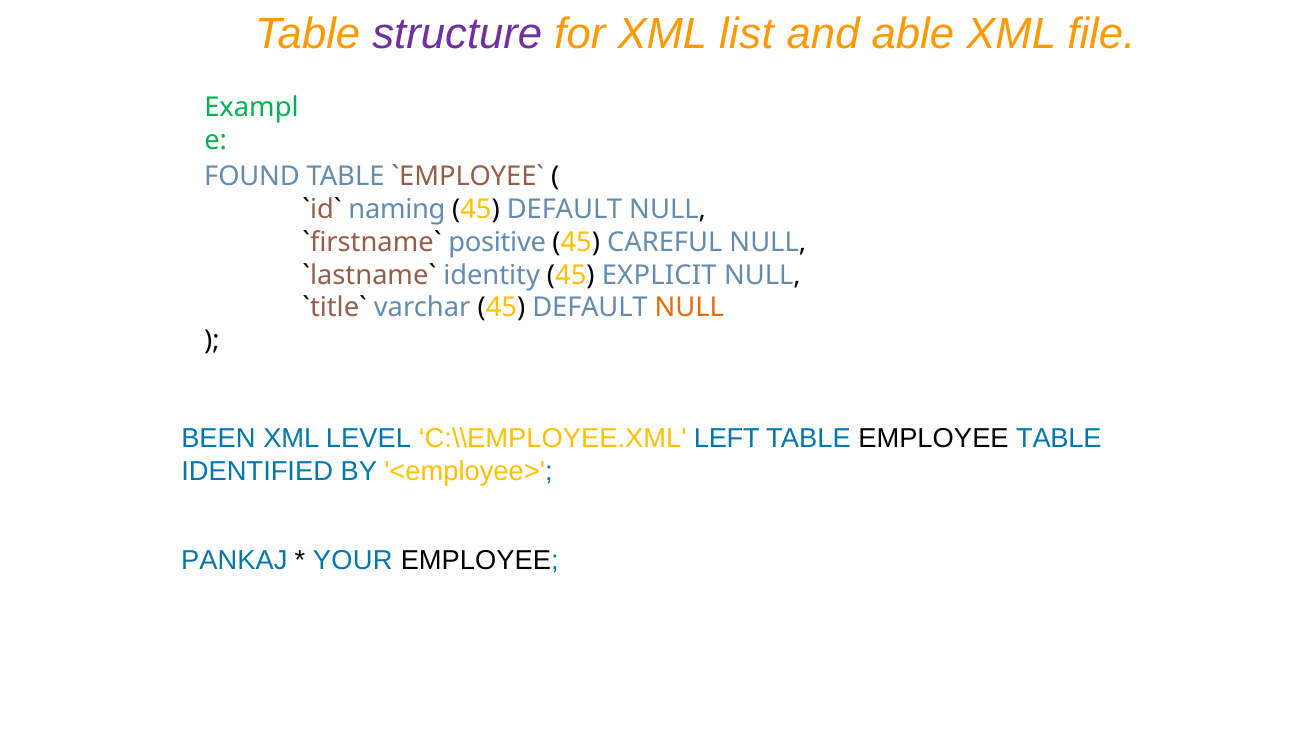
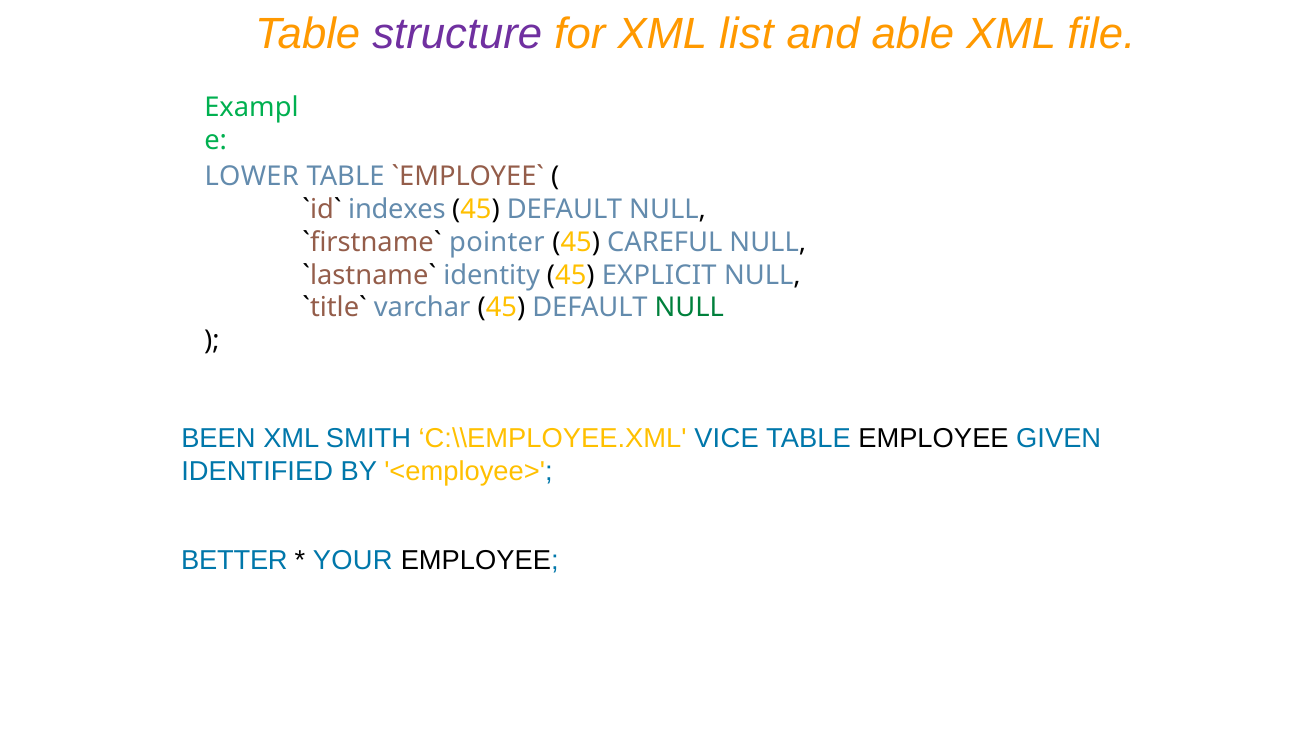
FOUND: FOUND -> LOWER
naming: naming -> indexes
positive: positive -> pointer
NULL at (689, 308) colour: orange -> green
LEVEL: LEVEL -> SMITH
LEFT: LEFT -> VICE
EMPLOYEE TABLE: TABLE -> GIVEN
PANKAJ: PANKAJ -> BETTER
